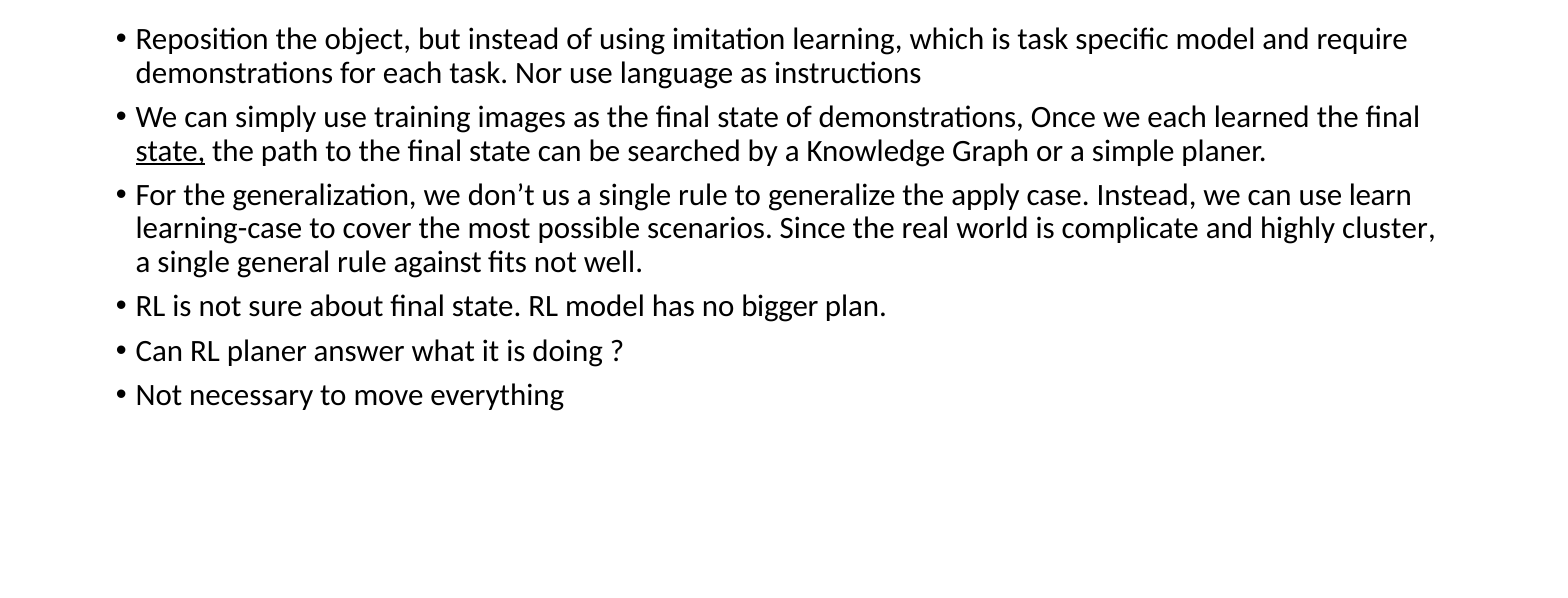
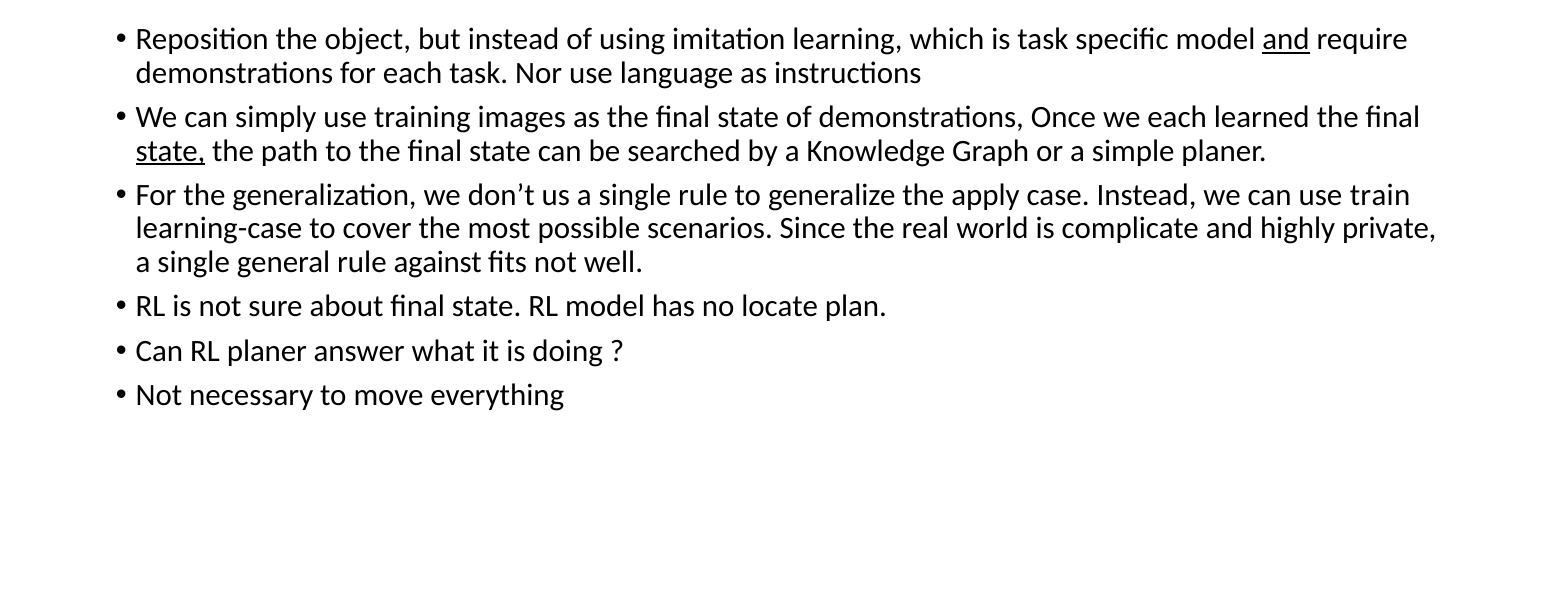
and at (1286, 39) underline: none -> present
learn: learn -> train
cluster: cluster -> private
bigger: bigger -> locate
